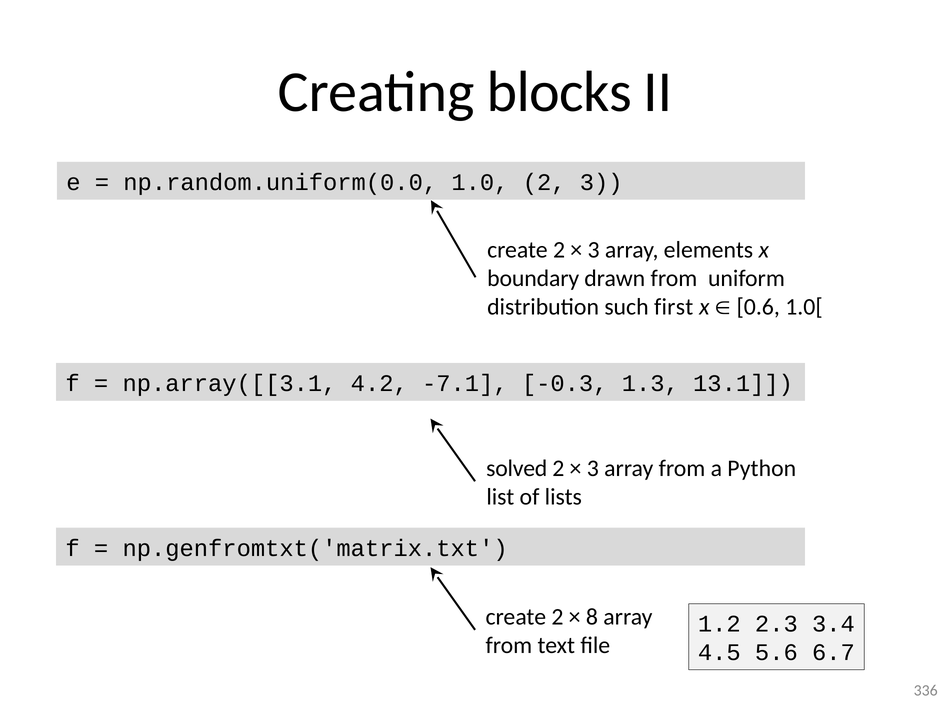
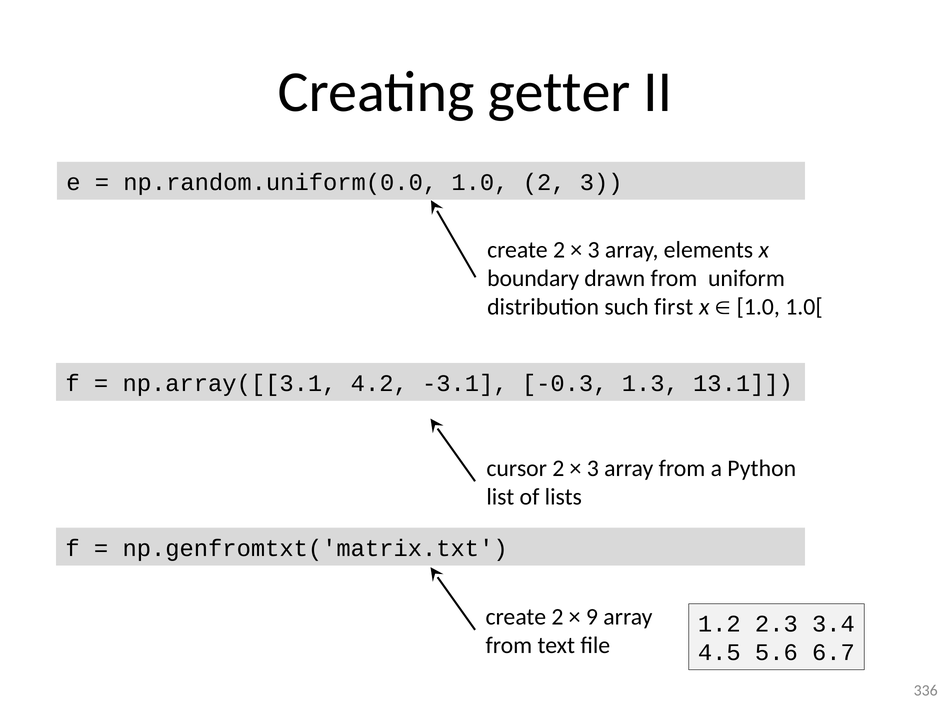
blocks: blocks -> getter
0.6 at (758, 307): 0.6 -> 1.0
-7.1: -7.1 -> -3.1
solved: solved -> cursor
8: 8 -> 9
